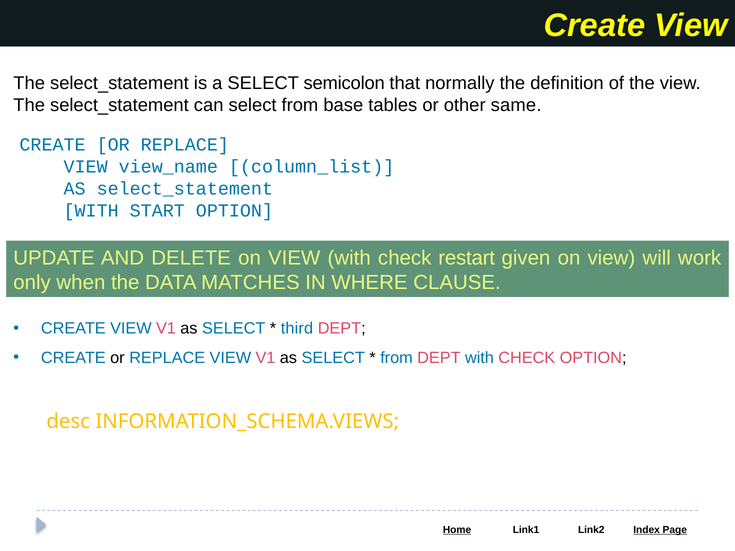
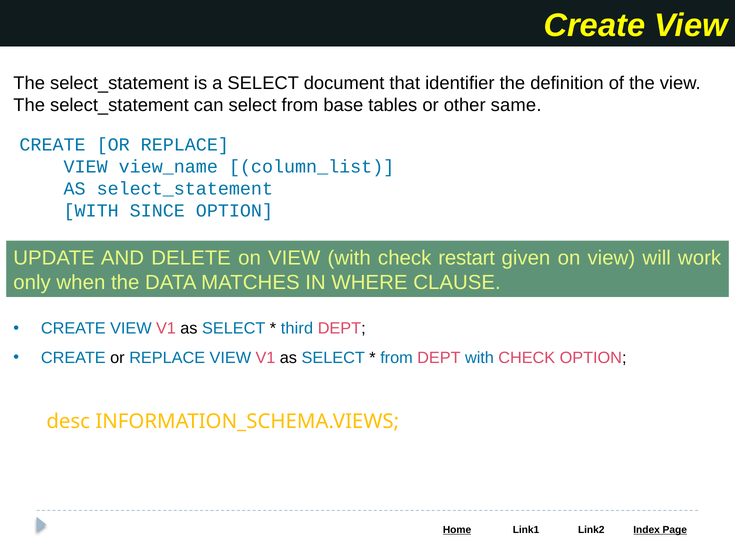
semicolon: semicolon -> document
normally: normally -> identifier
START: START -> SINCE
